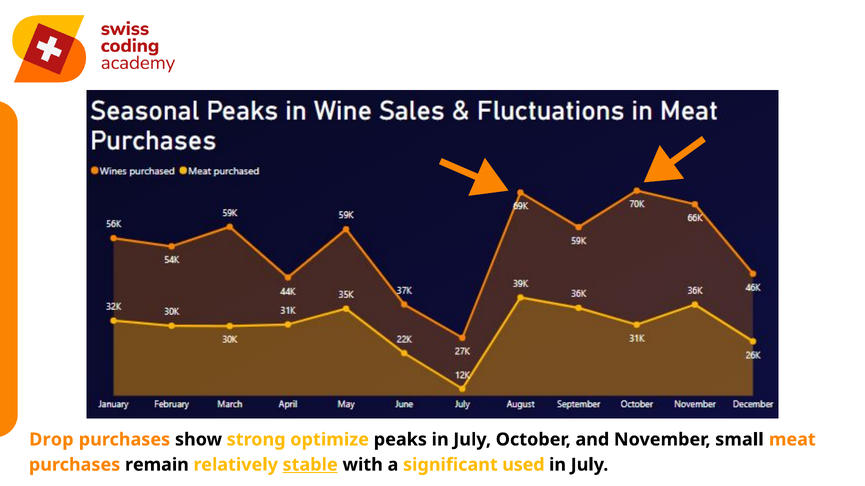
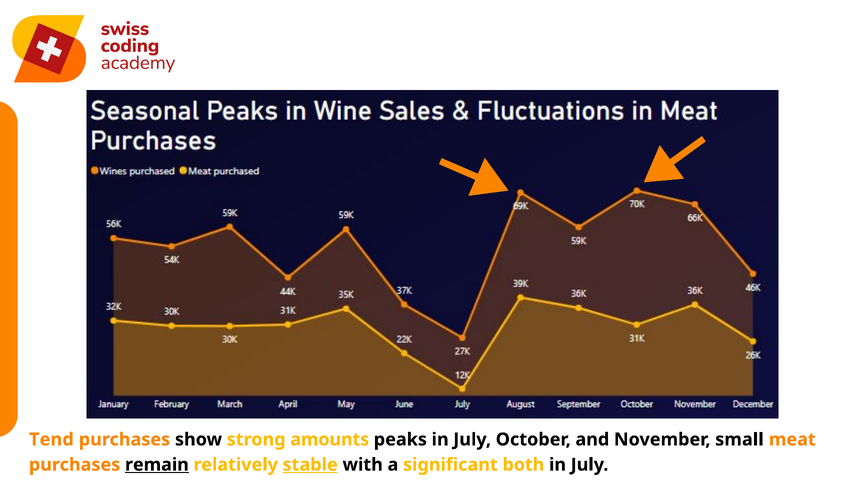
Drop: Drop -> Tend
optimize: optimize -> amounts
remain underline: none -> present
used: used -> both
